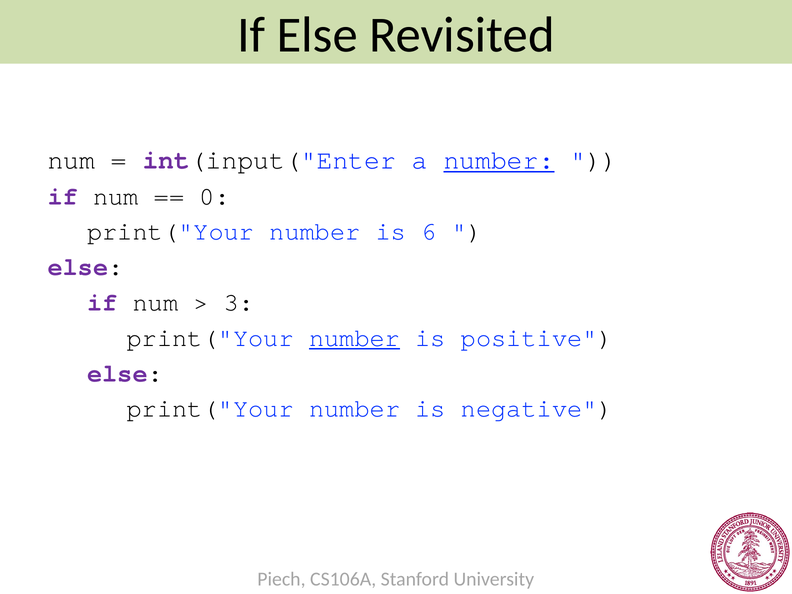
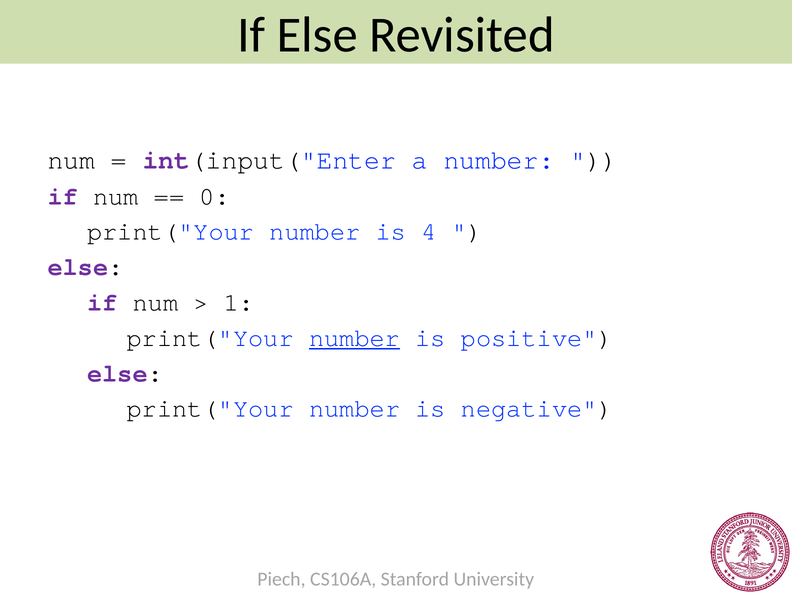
number at (499, 160) underline: present -> none
6: 6 -> 4
3: 3 -> 1
